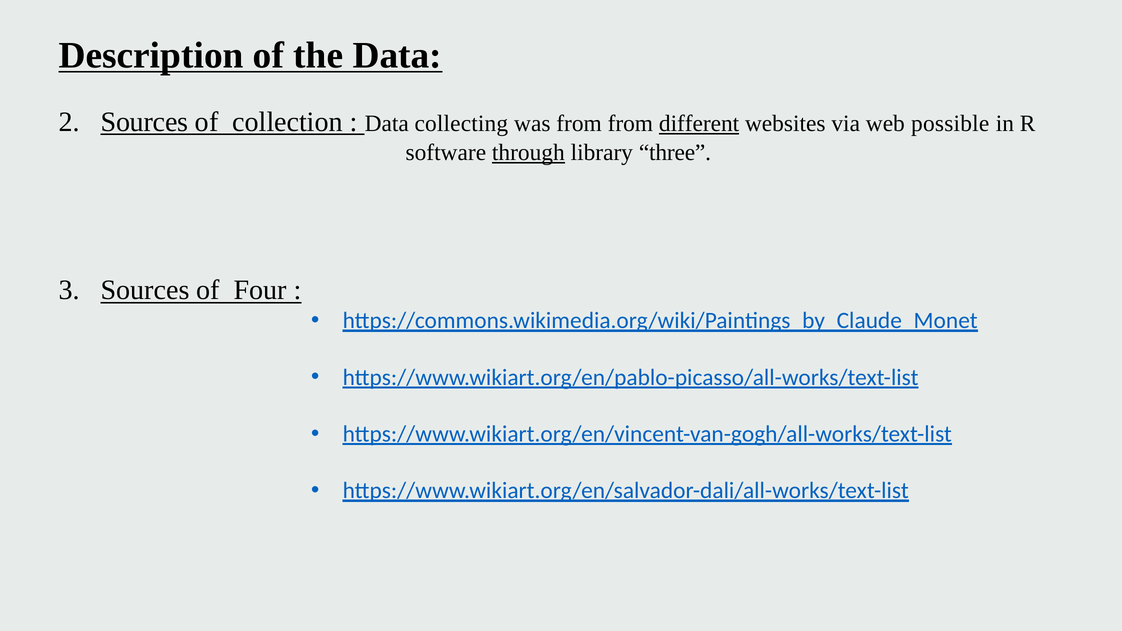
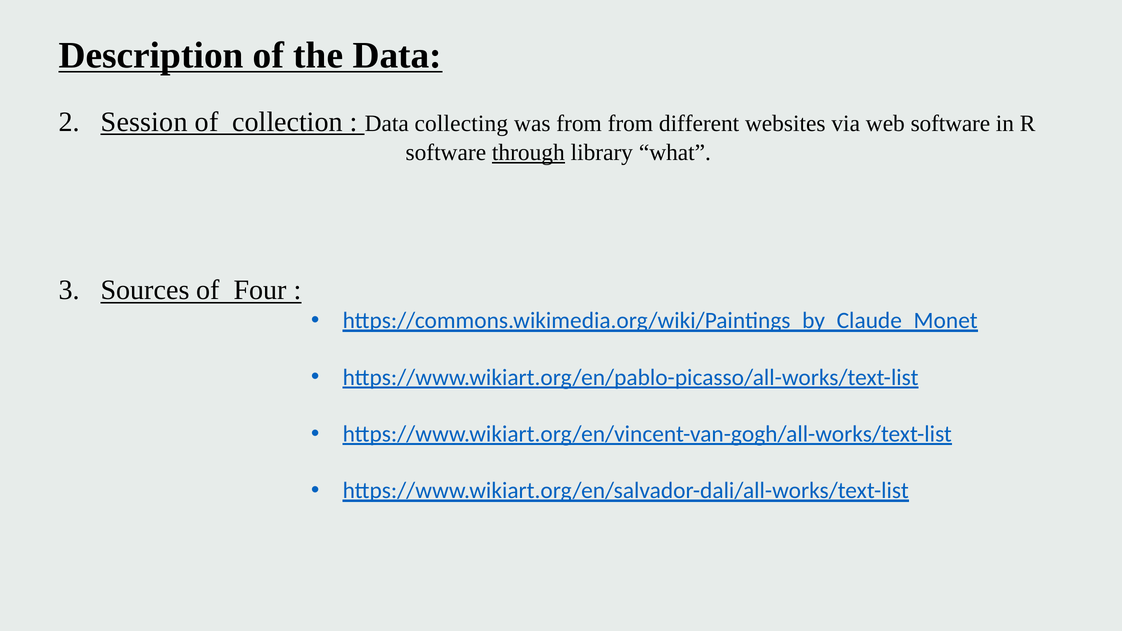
Sources at (144, 122): Sources -> Session
different underline: present -> none
web possible: possible -> software
three: three -> what
